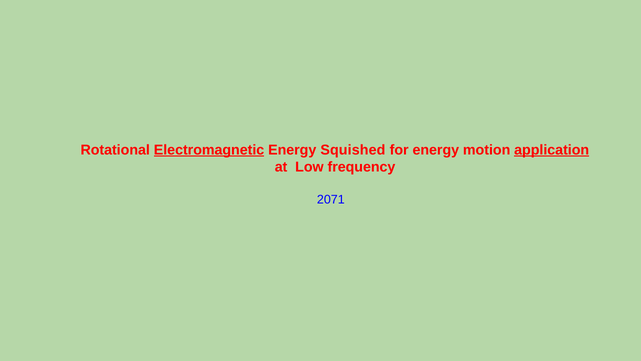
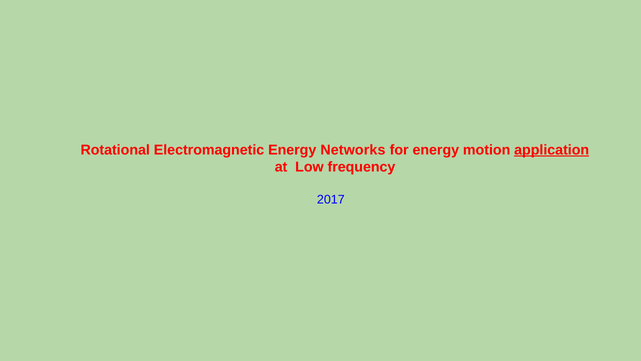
Electromagnetic underline: present -> none
Squished: Squished -> Networks
2071: 2071 -> 2017
